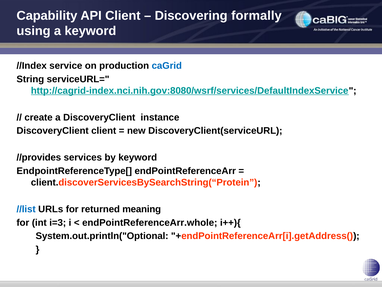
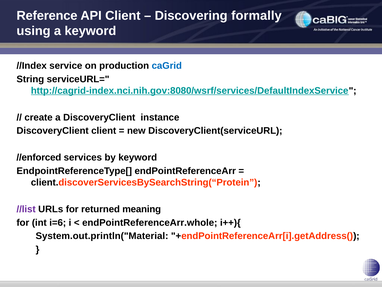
Capability: Capability -> Reference
//provides: //provides -> //enforced
//list colour: blue -> purple
i=3: i=3 -> i=6
System.out.println("Optional: System.out.println("Optional -> System.out.println("Material
